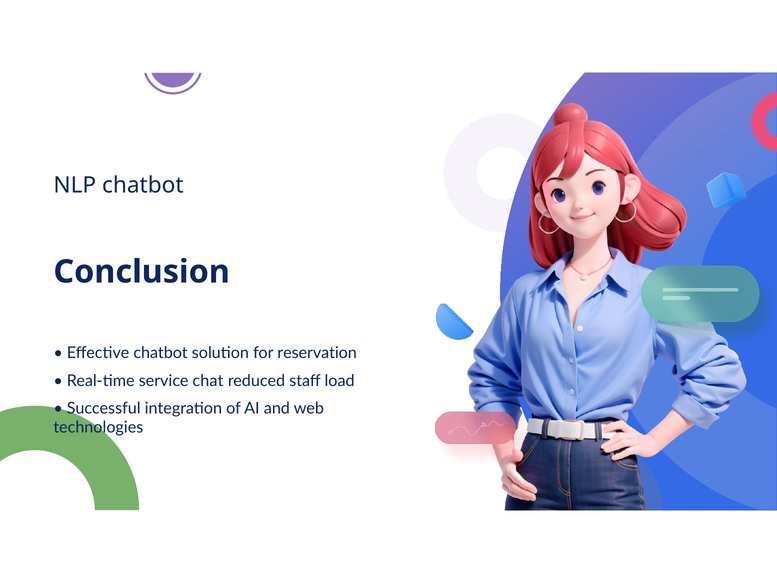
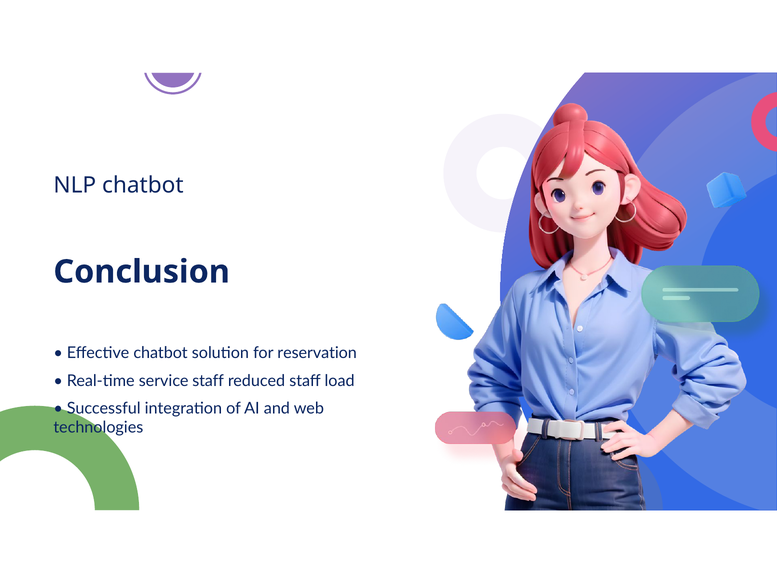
service chat: chat -> staff
